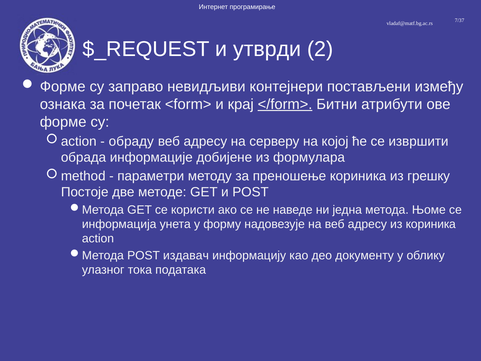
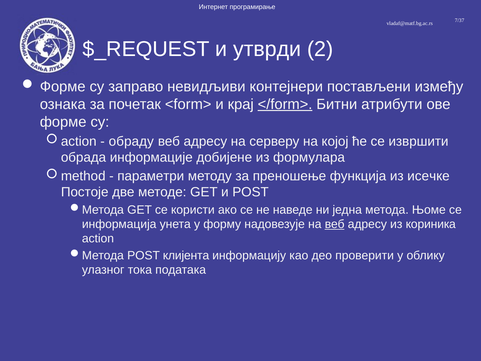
преношење кориника: кориника -> функција
грешку: грешку -> исечке
веб at (335, 224) underline: none -> present
издавач: издавач -> клијента
документу: документу -> проверити
